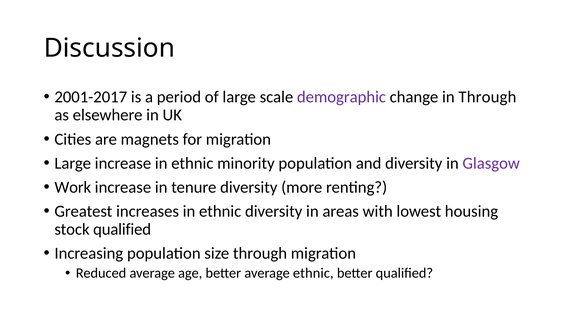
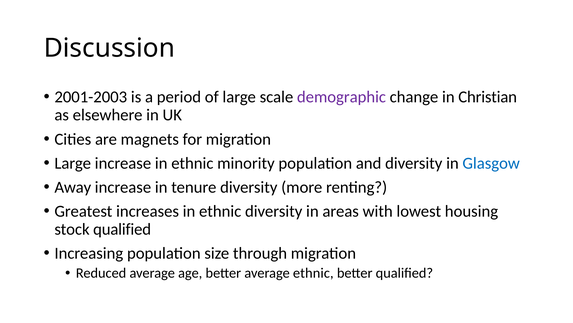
2001-2017: 2001-2017 -> 2001-2003
in Through: Through -> Christian
Glasgow colour: purple -> blue
Work: Work -> Away
